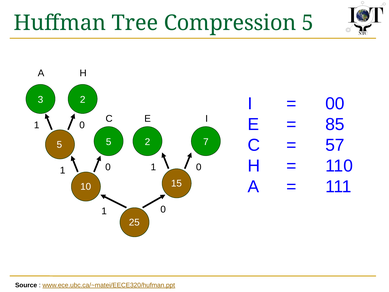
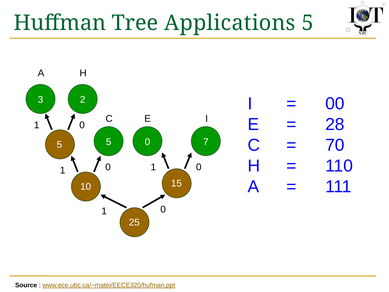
Compression: Compression -> Applications
85: 85 -> 28
57: 57 -> 70
5 2: 2 -> 0
